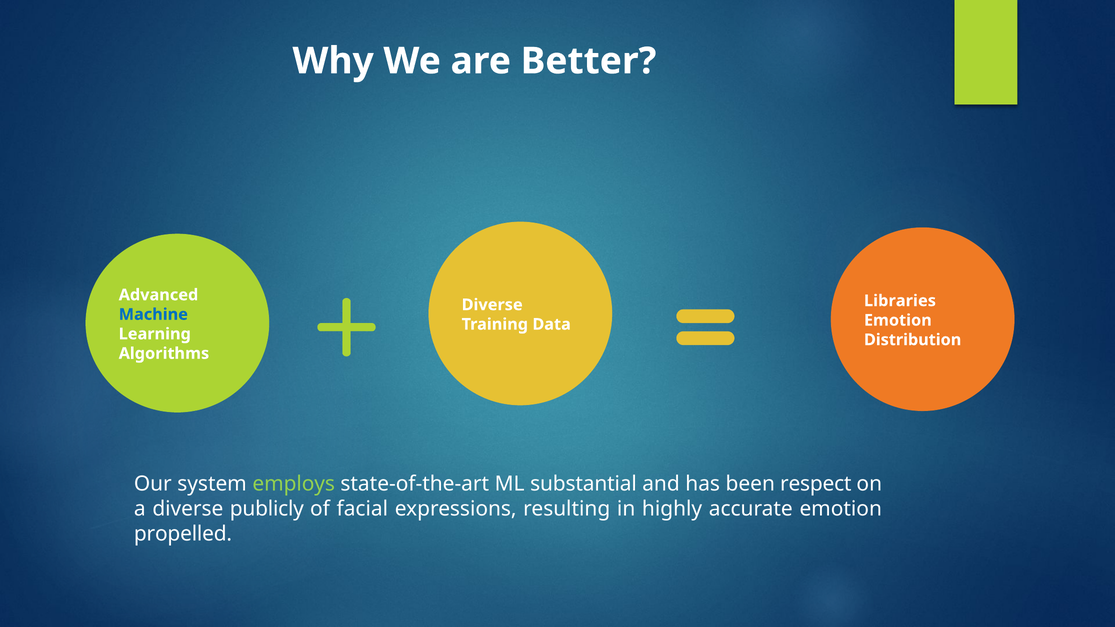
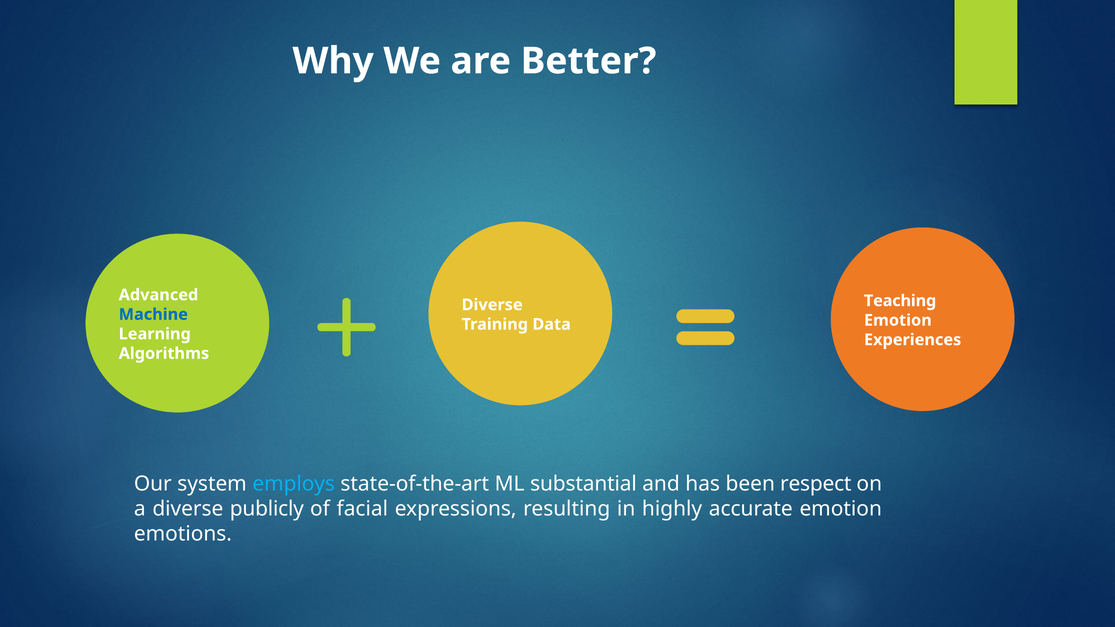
Libraries: Libraries -> Teaching
Distribution: Distribution -> Experiences
employs colour: light green -> light blue
propelled: propelled -> emotions
